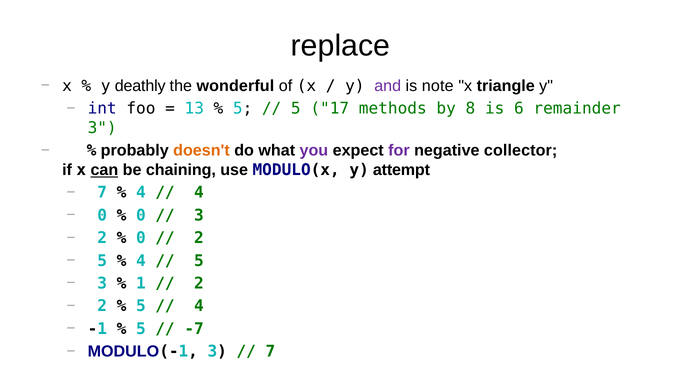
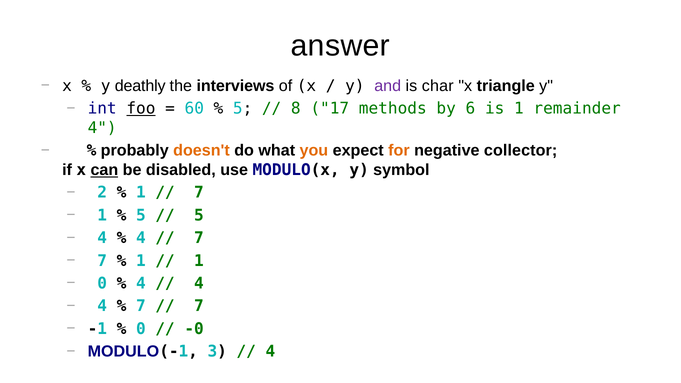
replace: replace -> answer
wonderful: wonderful -> interviews
note: note -> char
foo underline: none -> present
13: 13 -> 60
5 at (296, 109): 5 -> 8
8: 8 -> 6
is 6: 6 -> 1
3 at (102, 128): 3 -> 4
you colour: purple -> orange
for colour: purple -> orange
chaining: chaining -> disabled
attempt: attempt -> symbol
7 at (102, 193): 7 -> 2
4 at (141, 193): 4 -> 1
4 at (199, 193): 4 -> 7
0 at (102, 215): 0 -> 1
0 at (141, 215): 0 -> 5
3 at (199, 215): 3 -> 5
2 at (102, 238): 2 -> 4
0 at (141, 238): 0 -> 4
2 at (199, 238): 2 -> 7
5 at (102, 261): 5 -> 7
4 at (141, 261): 4 -> 1
5 at (199, 261): 5 -> 1
3 at (102, 283): 3 -> 0
1 at (141, 283): 1 -> 4
2 at (199, 283): 2 -> 4
2 at (102, 306): 2 -> 4
5 at (141, 306): 5 -> 7
4 at (199, 306): 4 -> 7
5 at (141, 329): 5 -> 0
-7: -7 -> -0
7 at (270, 352): 7 -> 4
